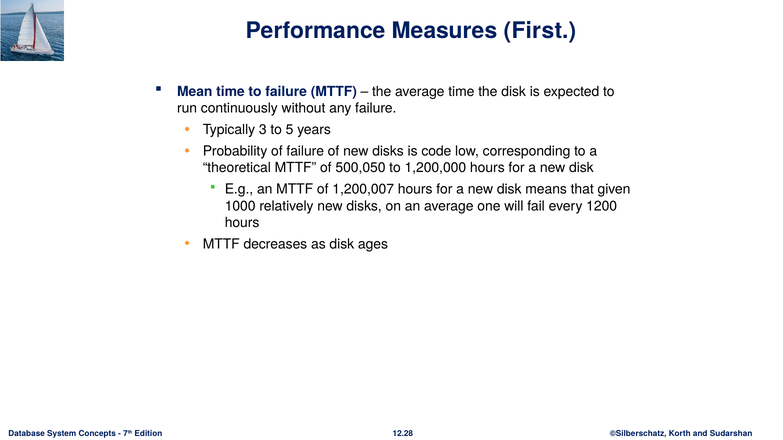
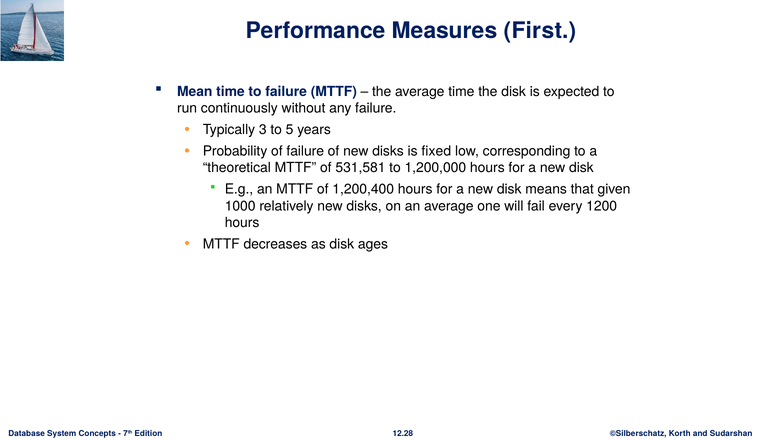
code: code -> fixed
500,050: 500,050 -> 531,581
1,200,007: 1,200,007 -> 1,200,400
